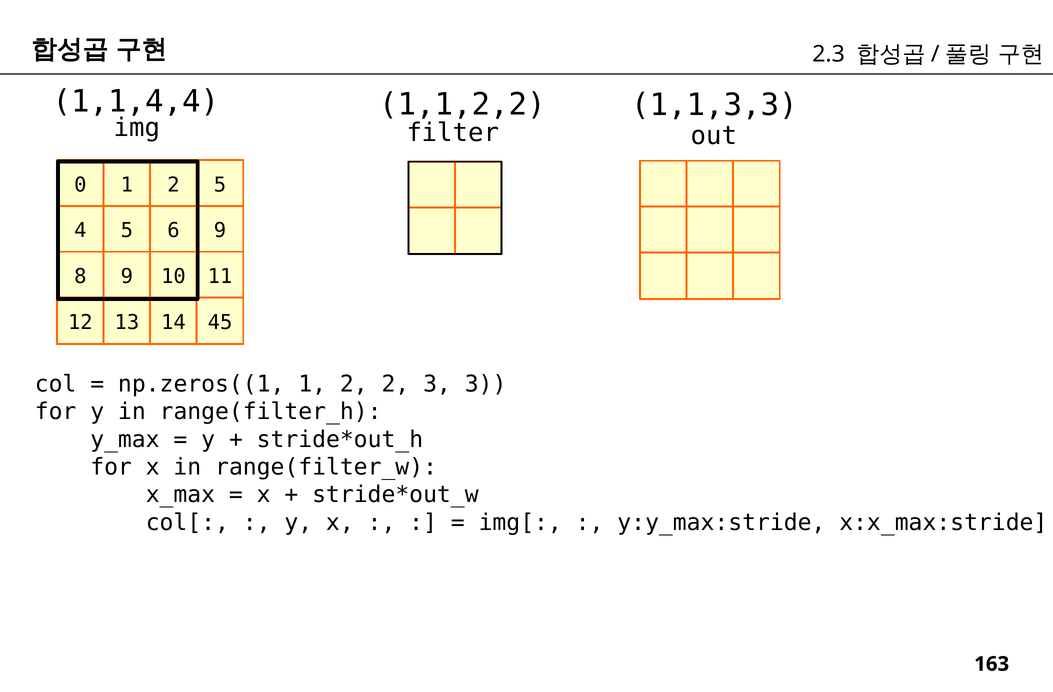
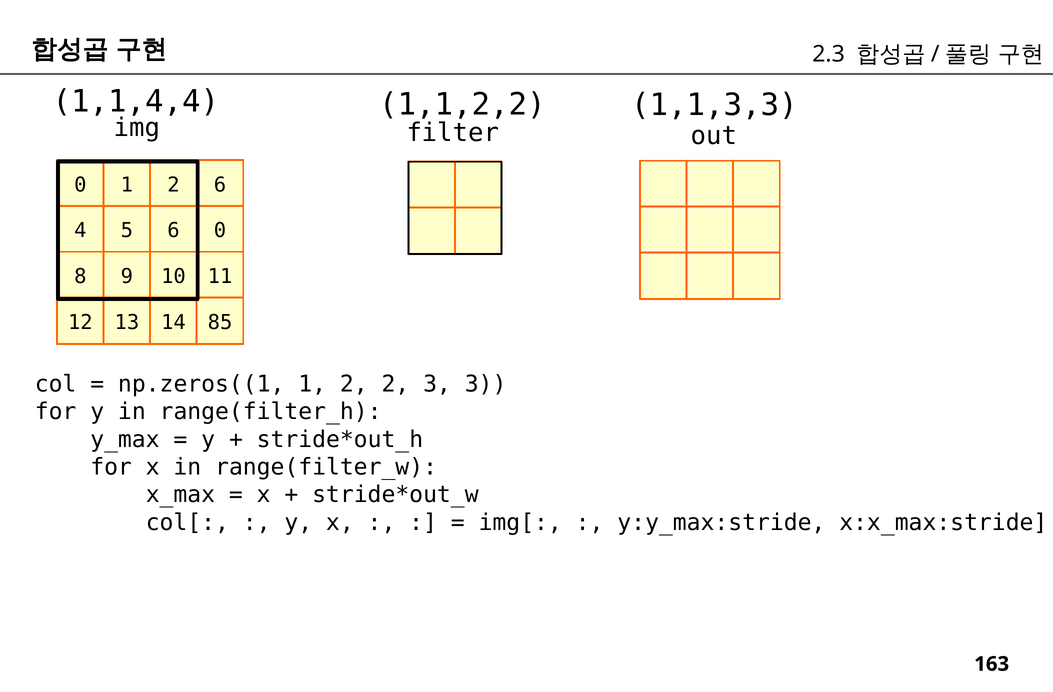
2 5: 5 -> 6
6 9: 9 -> 0
45: 45 -> 85
